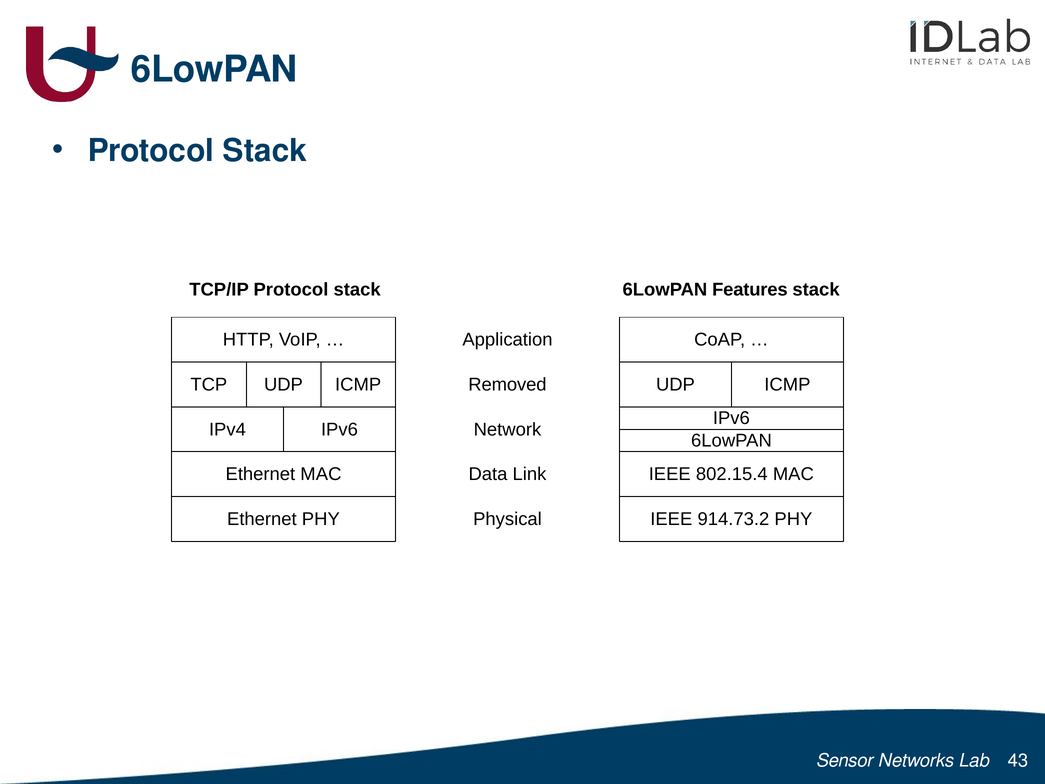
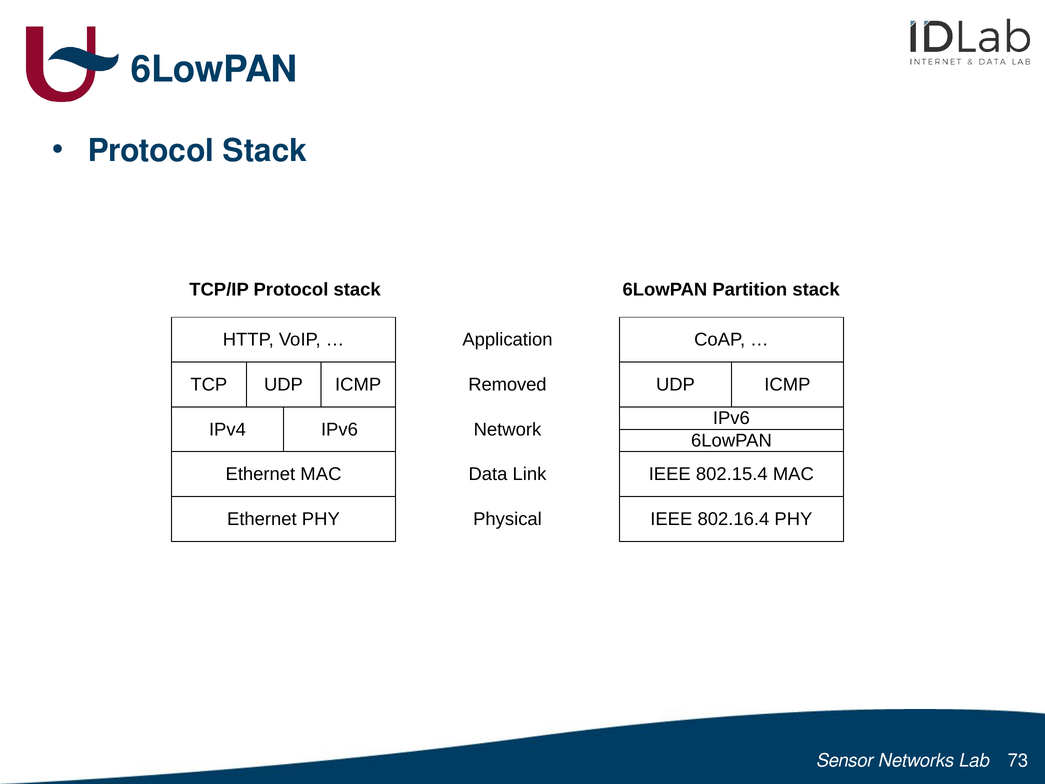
Features: Features -> Partition
914.73.2: 914.73.2 -> 802.16.4
43: 43 -> 73
